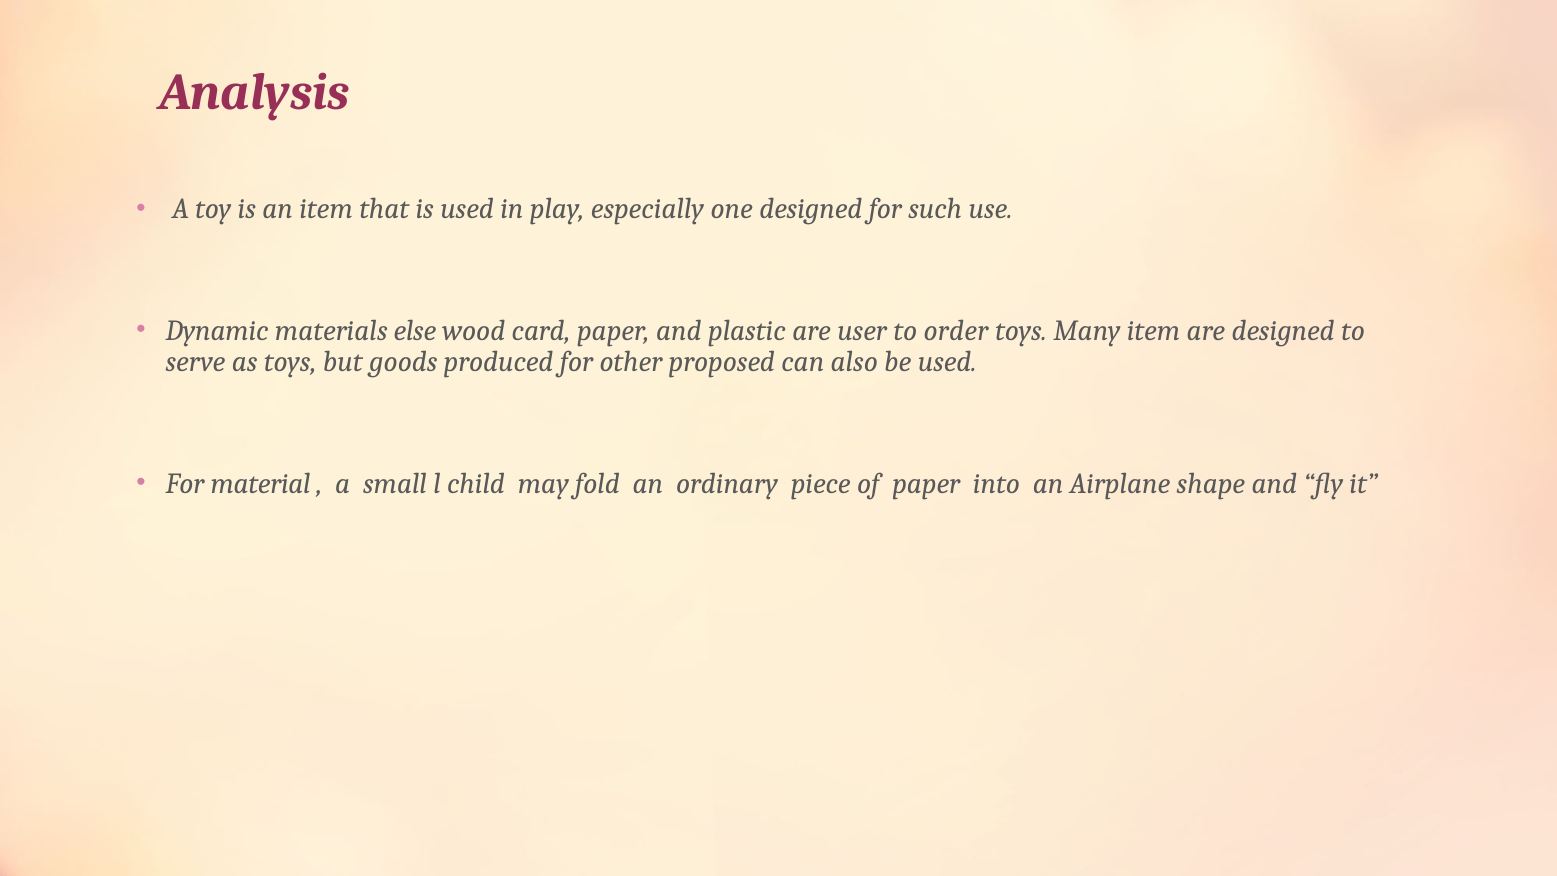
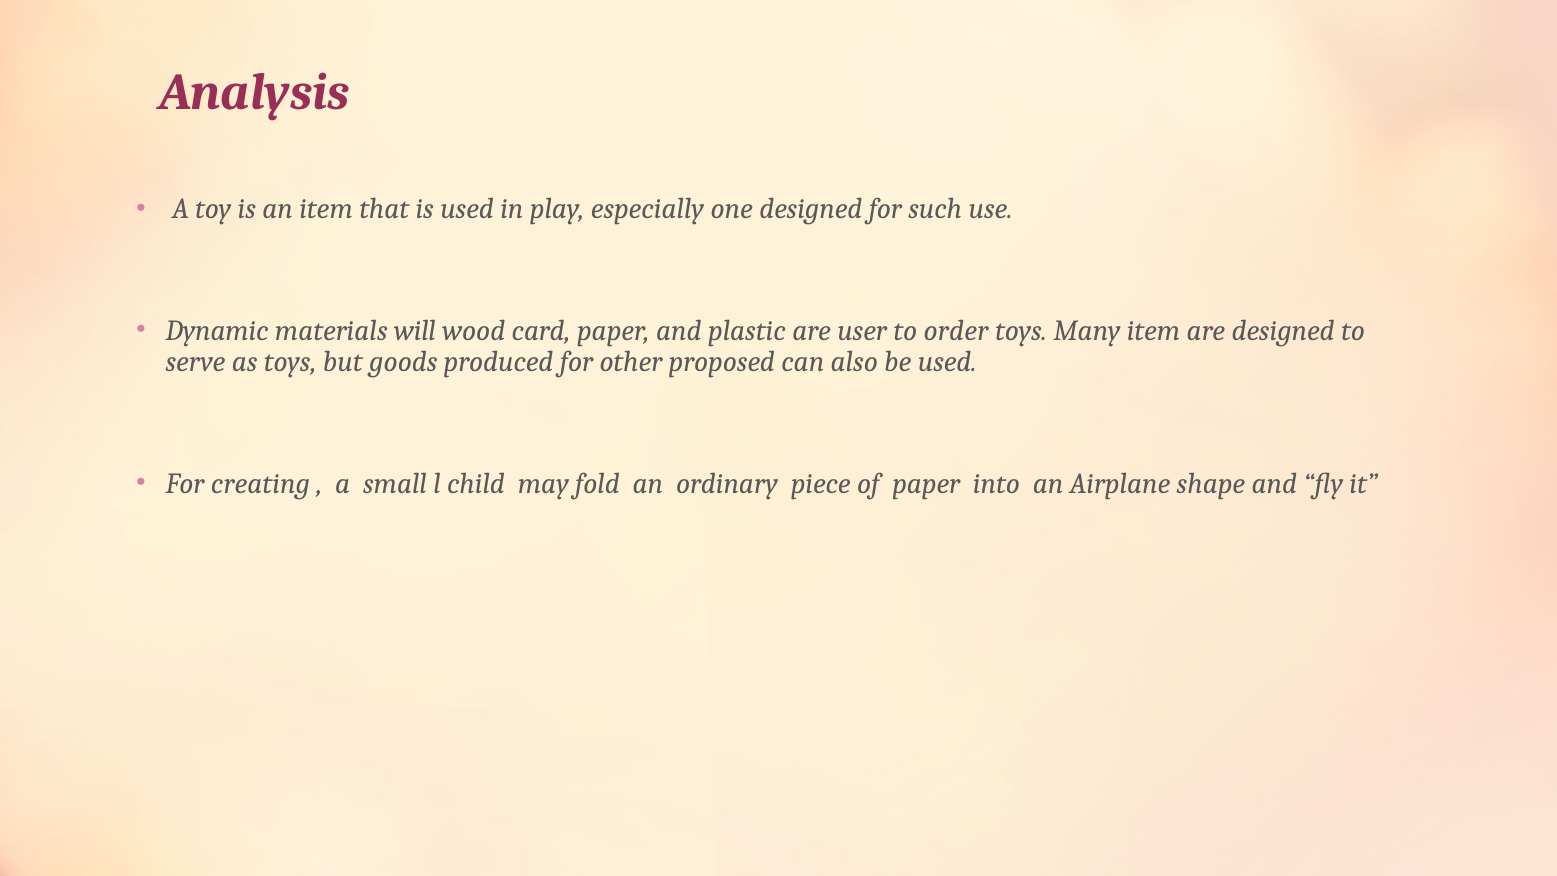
else: else -> will
material: material -> creating
